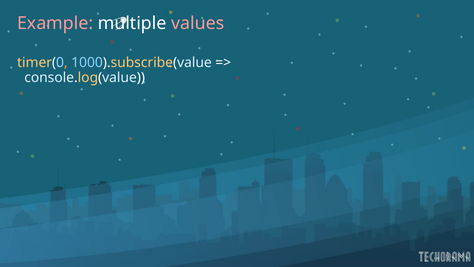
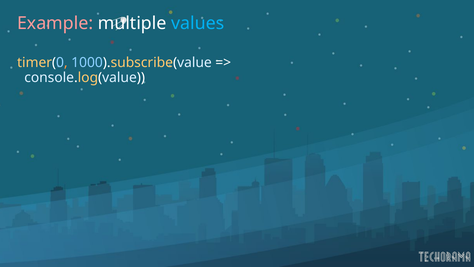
values colour: pink -> light blue
